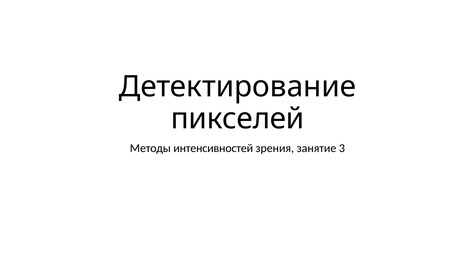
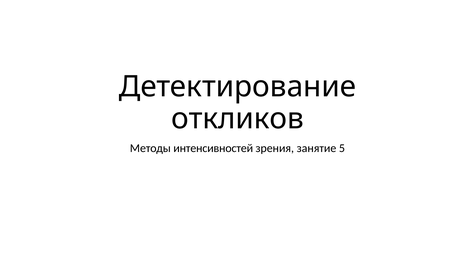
пикселей: пикселей -> откликов
3: 3 -> 5
